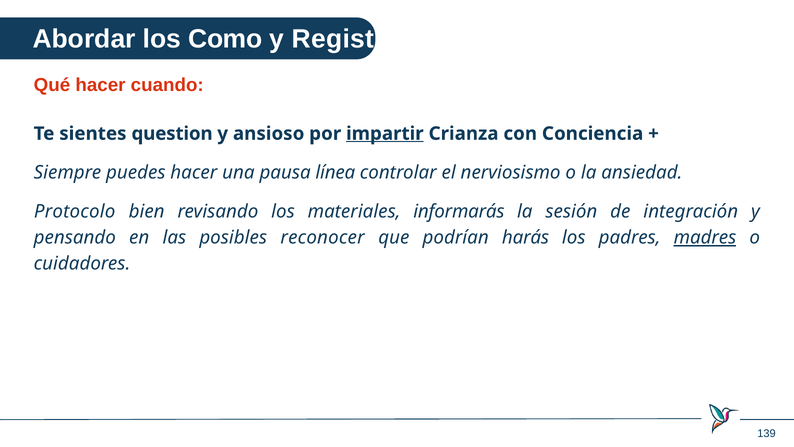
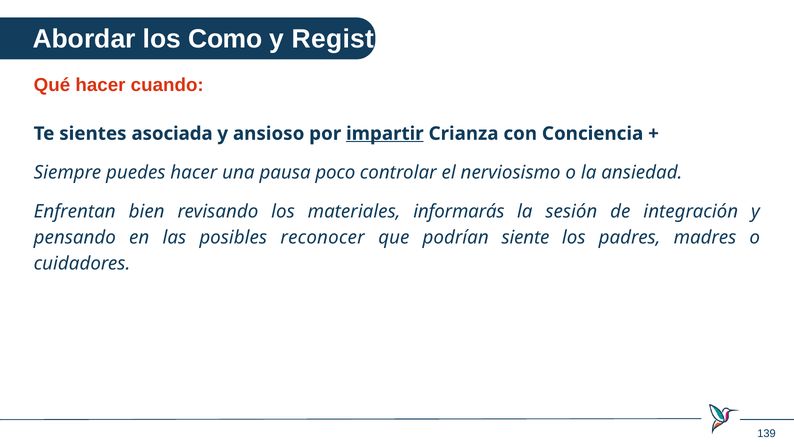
question: question -> asociada
línea: línea -> poco
Protocolo: Protocolo -> Enfrentan
harás: harás -> siente
madres underline: present -> none
